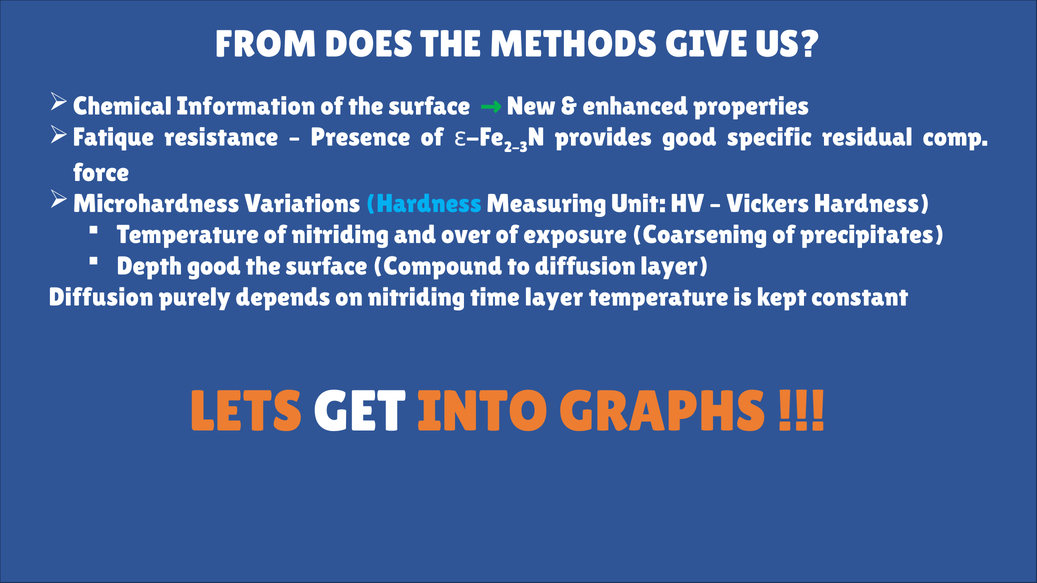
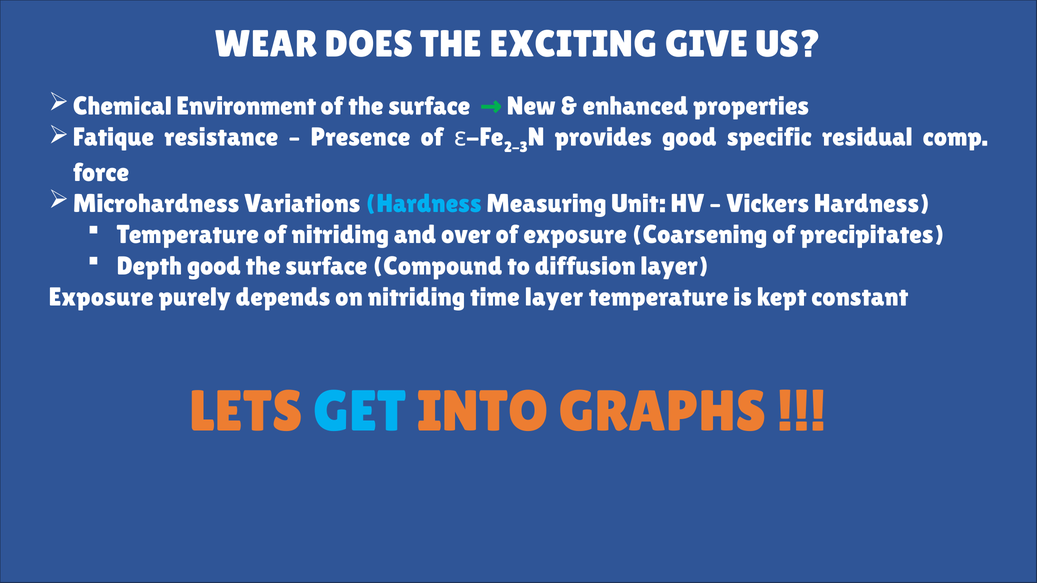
FROM: FROM -> WEAR
METHODS: METHODS -> EXCITING
Information: Information -> Environment
Diffusion at (101, 297): Diffusion -> Exposure
GET colour: white -> light blue
